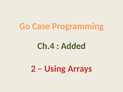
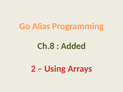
Case: Case -> Alias
Ch.4: Ch.4 -> Ch.8
